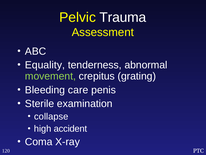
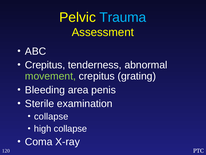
Trauma colour: white -> light blue
Equality at (45, 65): Equality -> Crepitus
care: care -> area
high accident: accident -> collapse
